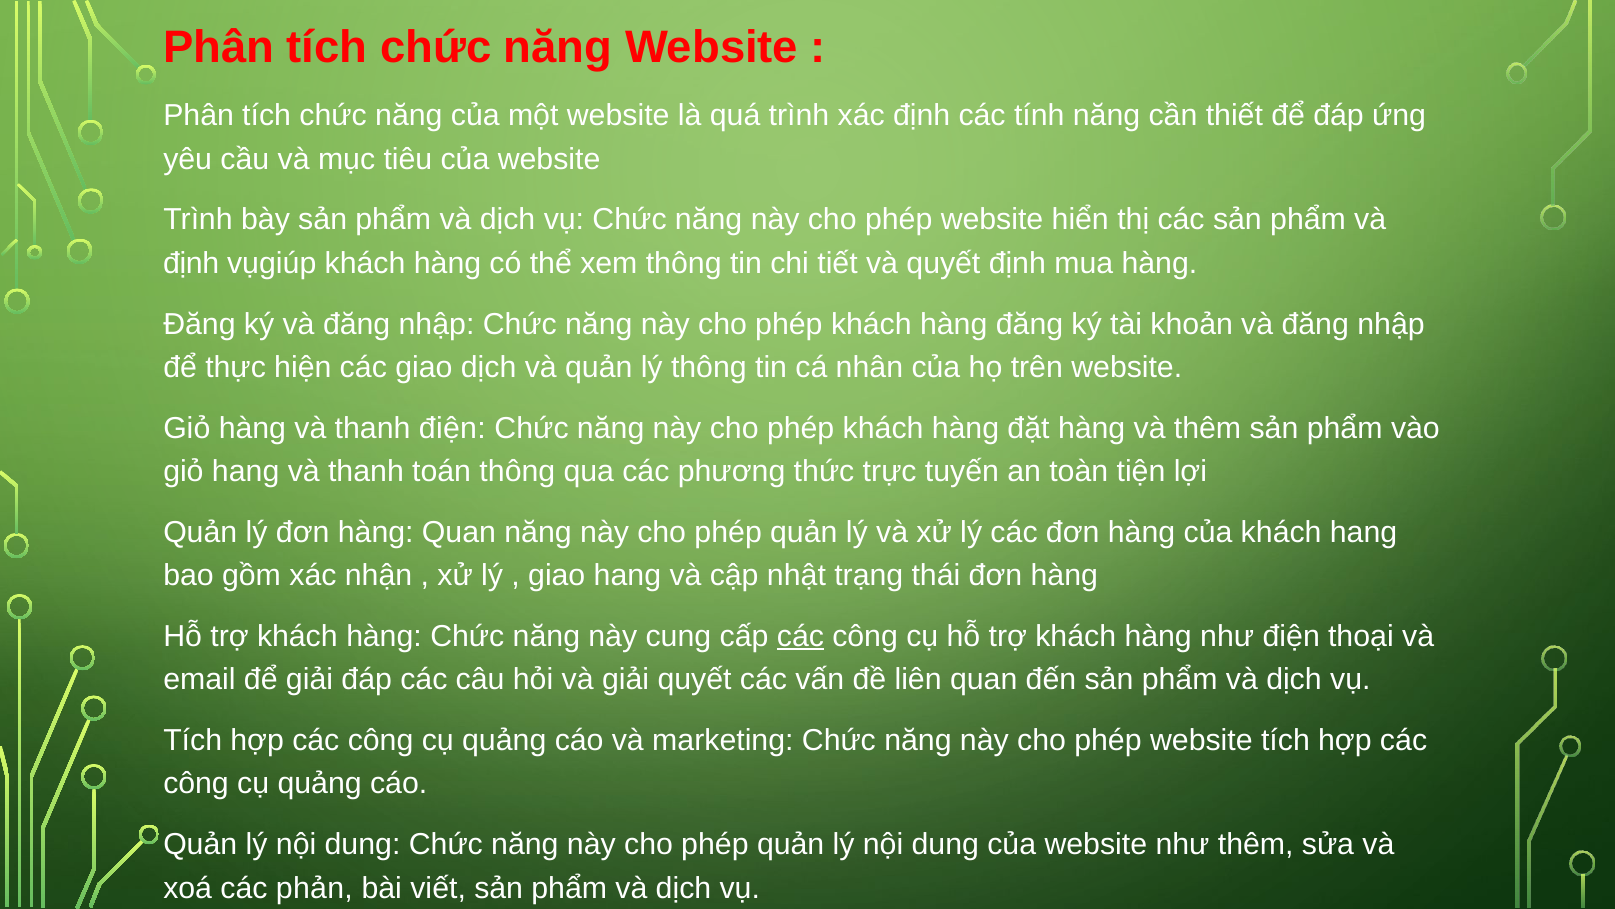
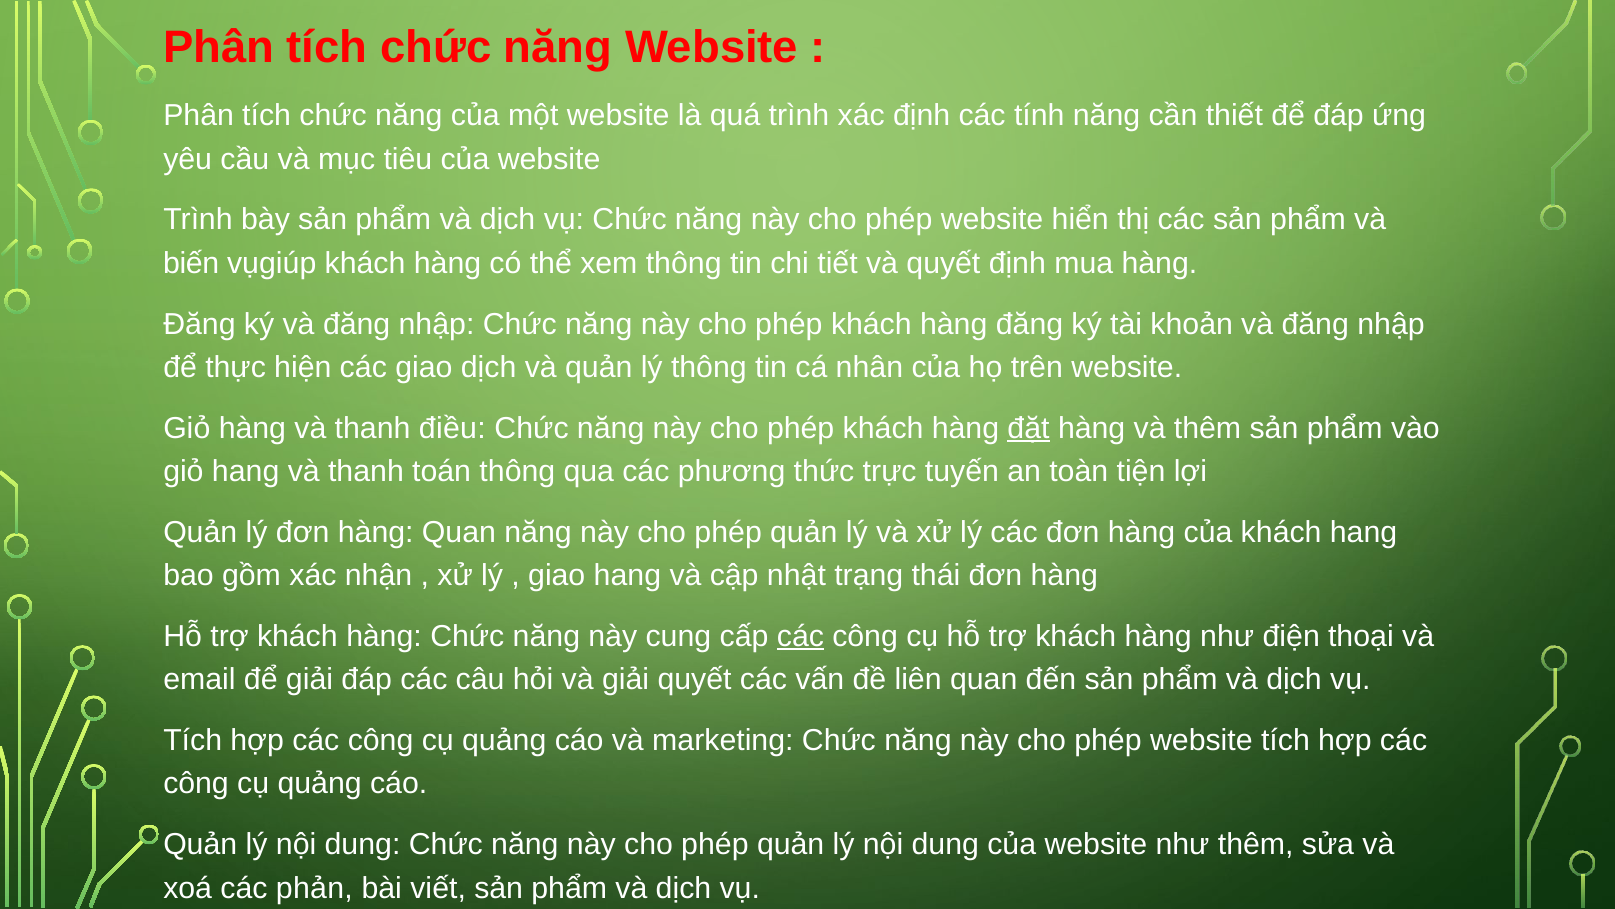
định at (191, 263): định -> biến
thanh điện: điện -> điều
đặt underline: none -> present
